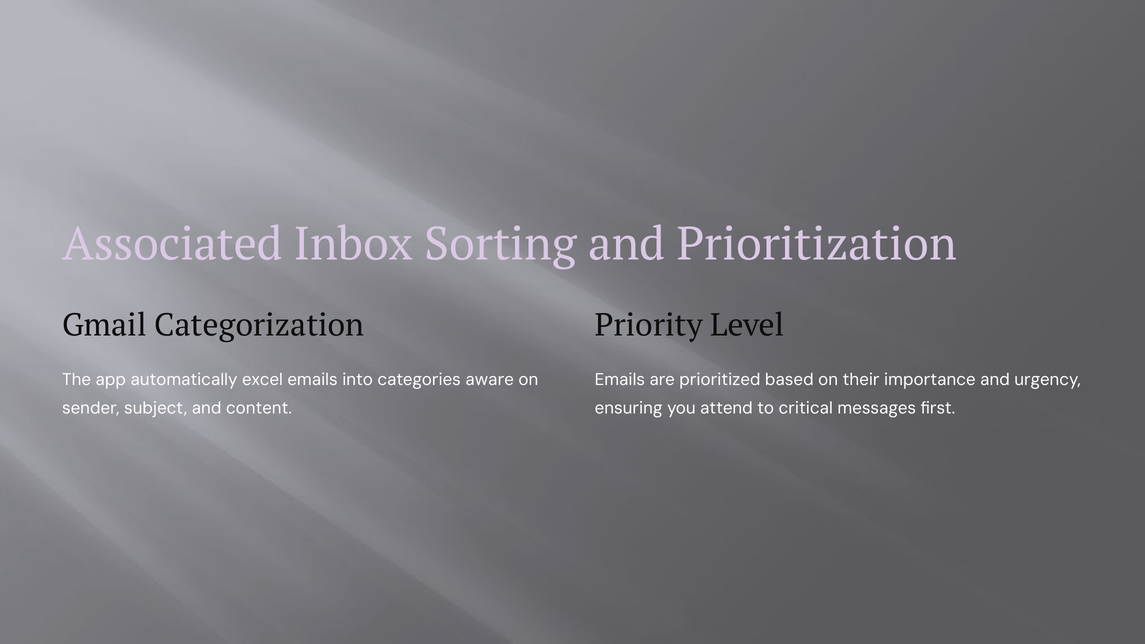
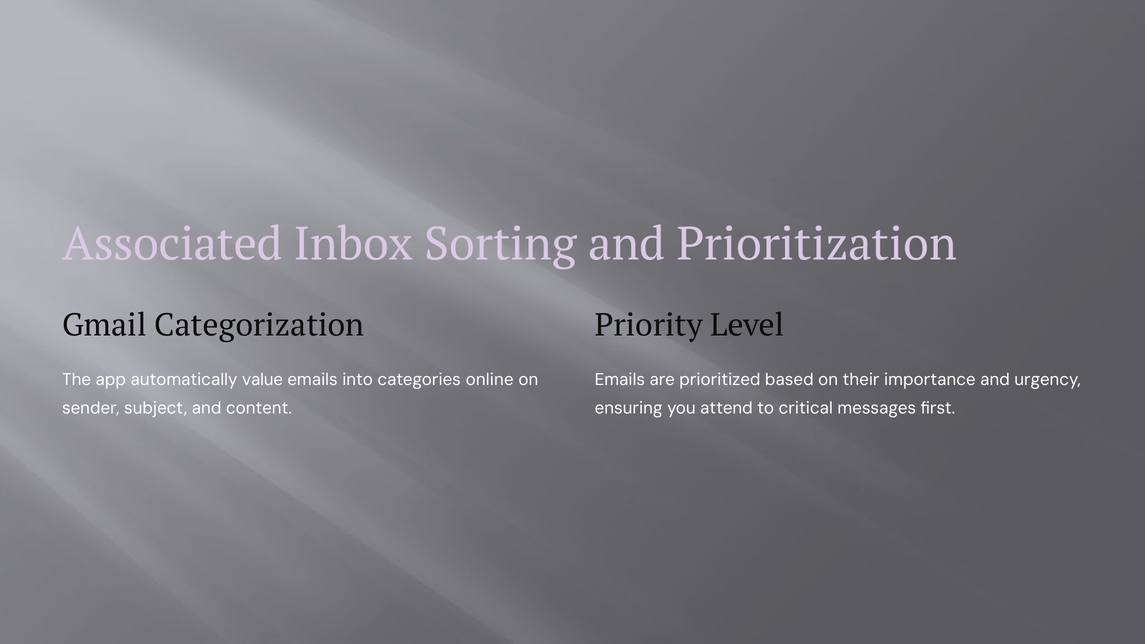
excel: excel -> value
aware: aware -> online
